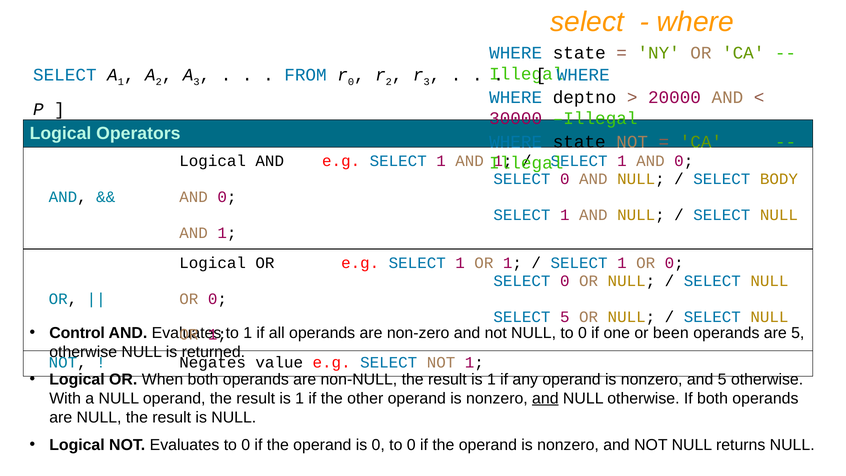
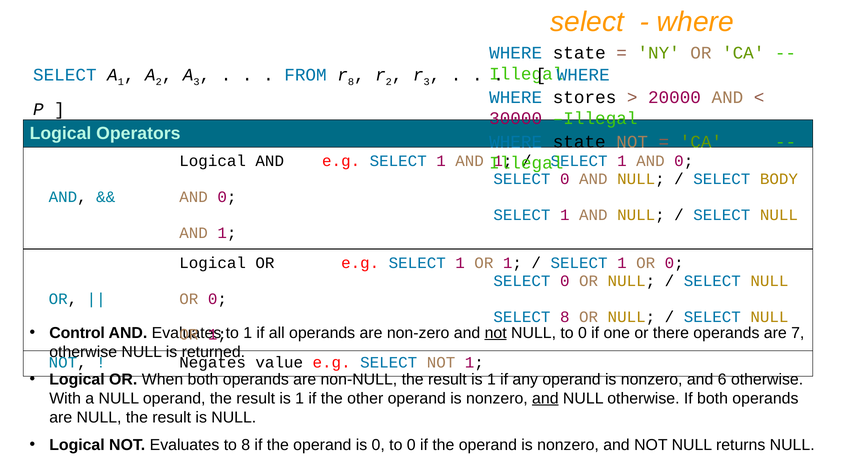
0 at (351, 82): 0 -> 8
deptno: deptno -> stores
SELECT 5: 5 -> 8
not at (496, 333) underline: none -> present
been: been -> there
are 5: 5 -> 7
and 5: 5 -> 6
Evaluates to 0: 0 -> 8
